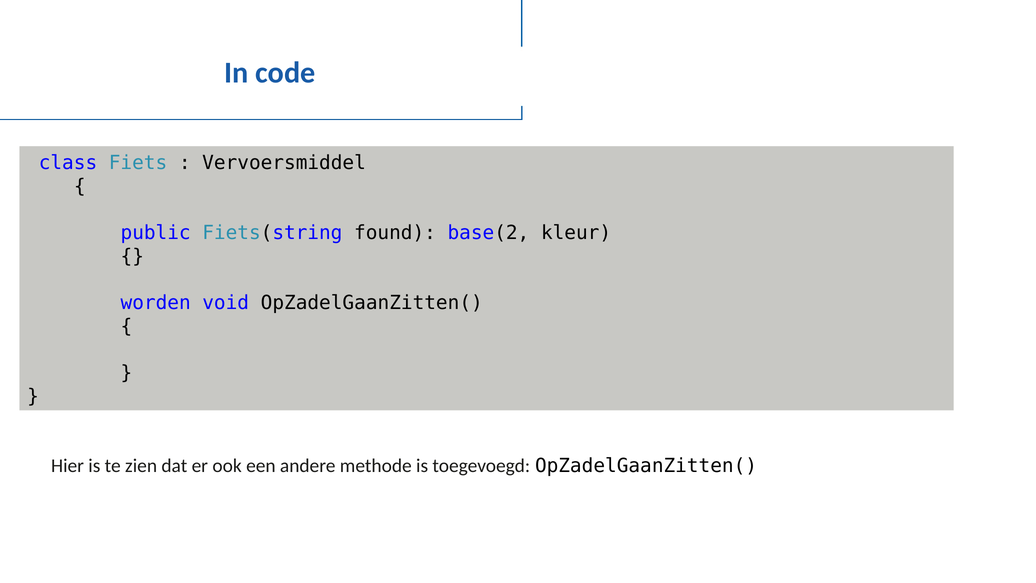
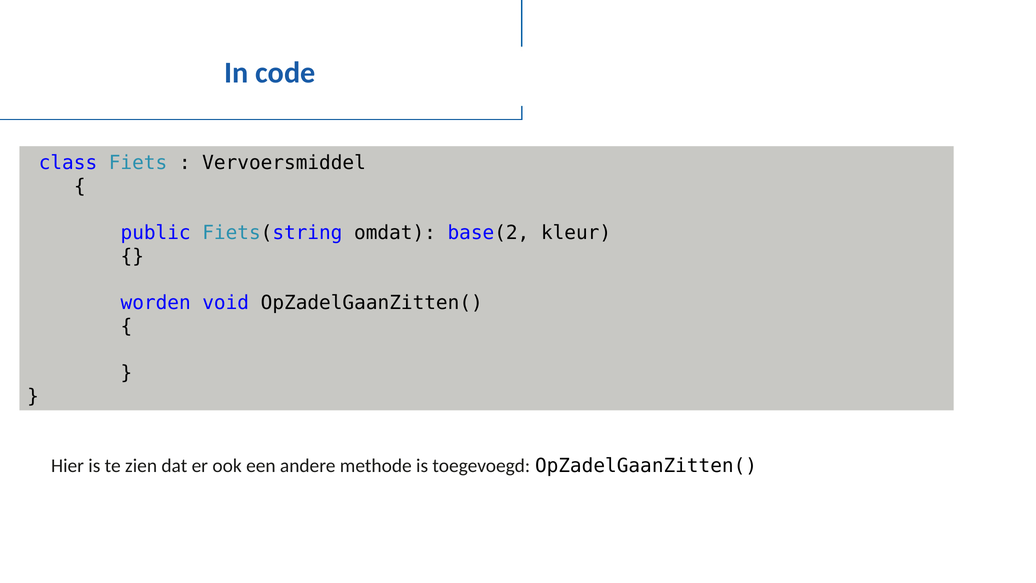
found: found -> omdat
